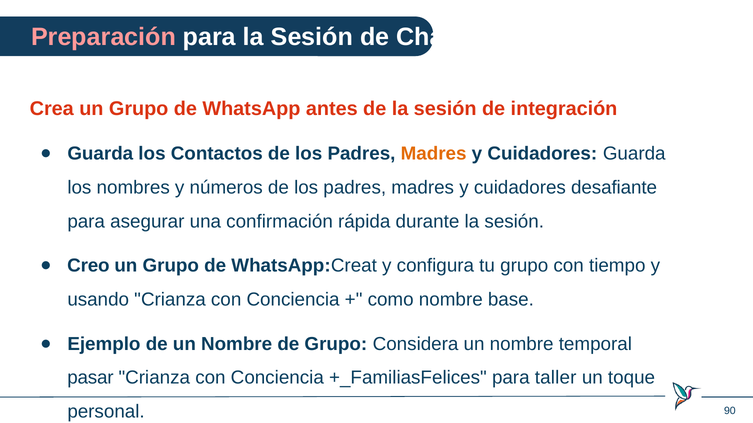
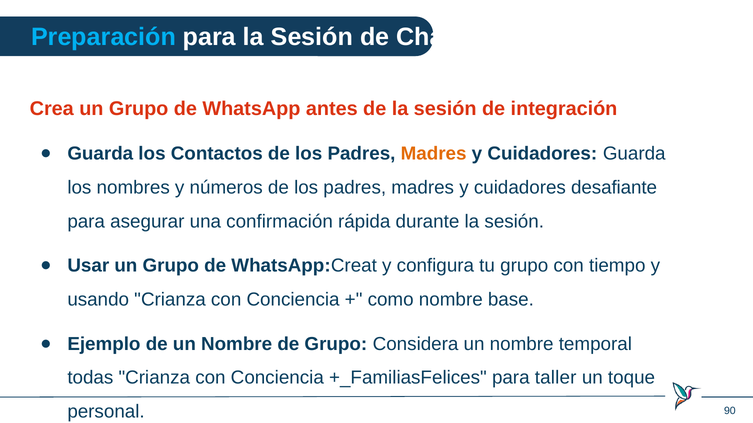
Preparación colour: pink -> light blue
Creo: Creo -> Usar
pasar: pasar -> todas
